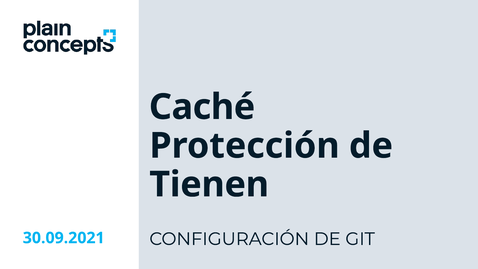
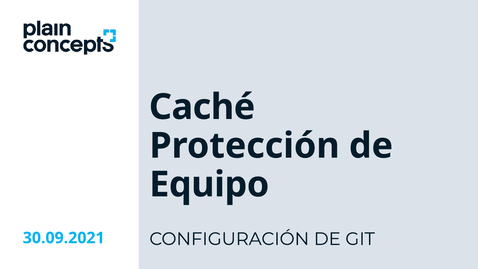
Tienen: Tienen -> Equipo
